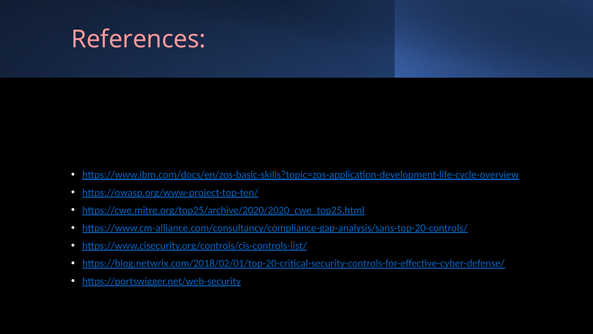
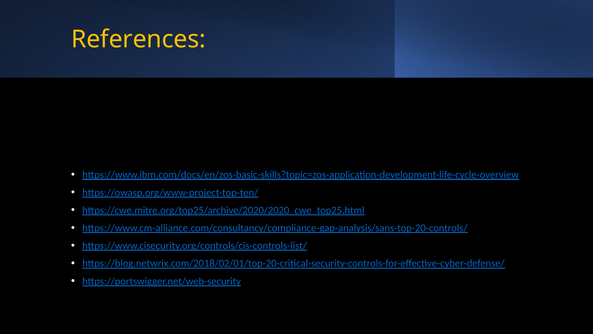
References colour: pink -> yellow
